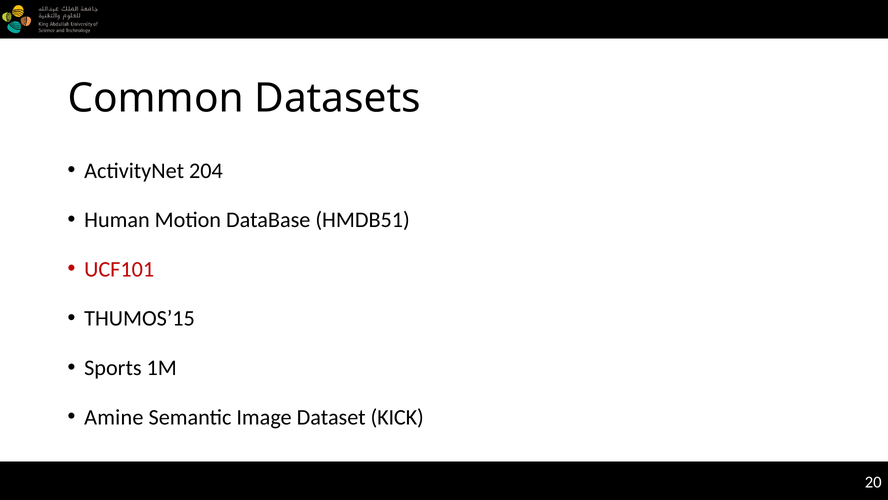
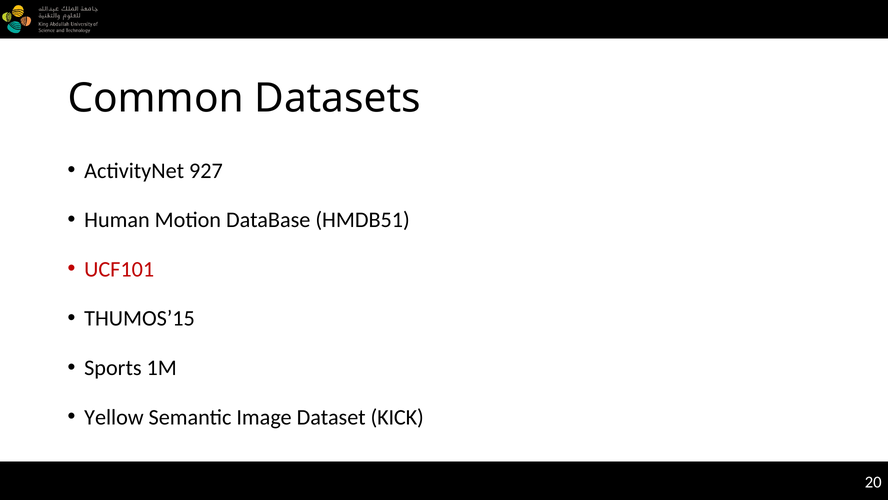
204: 204 -> 927
Amine: Amine -> Yellow
